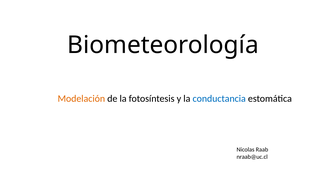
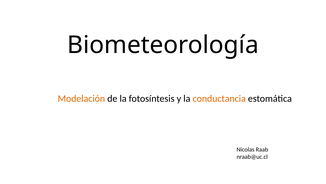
conductancia colour: blue -> orange
